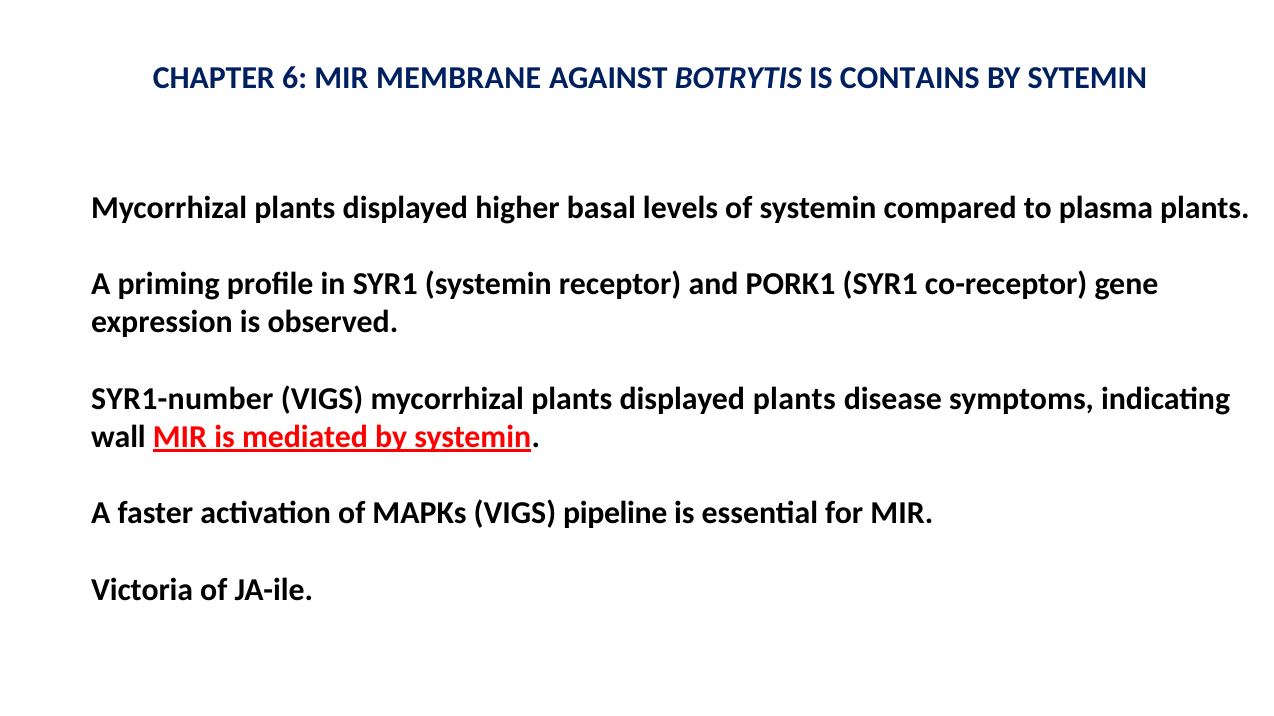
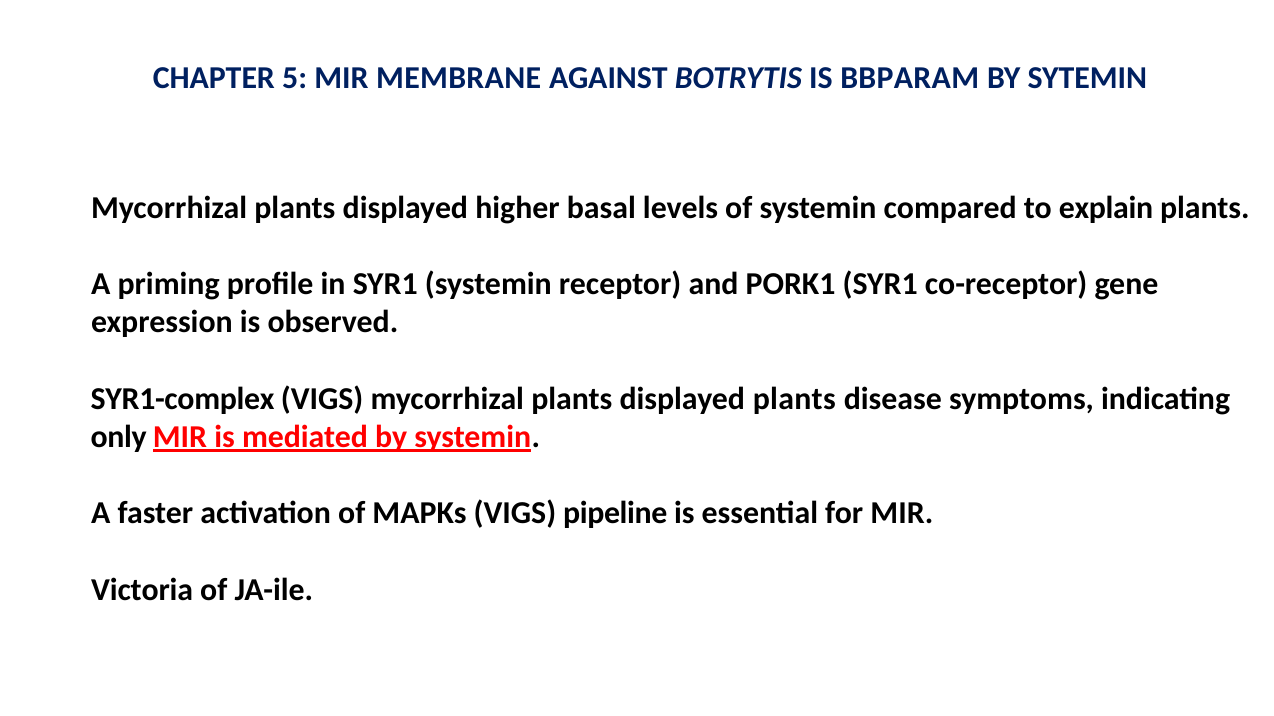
6: 6 -> 5
CONTAINS: CONTAINS -> BBPARAM
plasma: plasma -> explain
SYR1-number: SYR1-number -> SYR1-complex
wall: wall -> only
